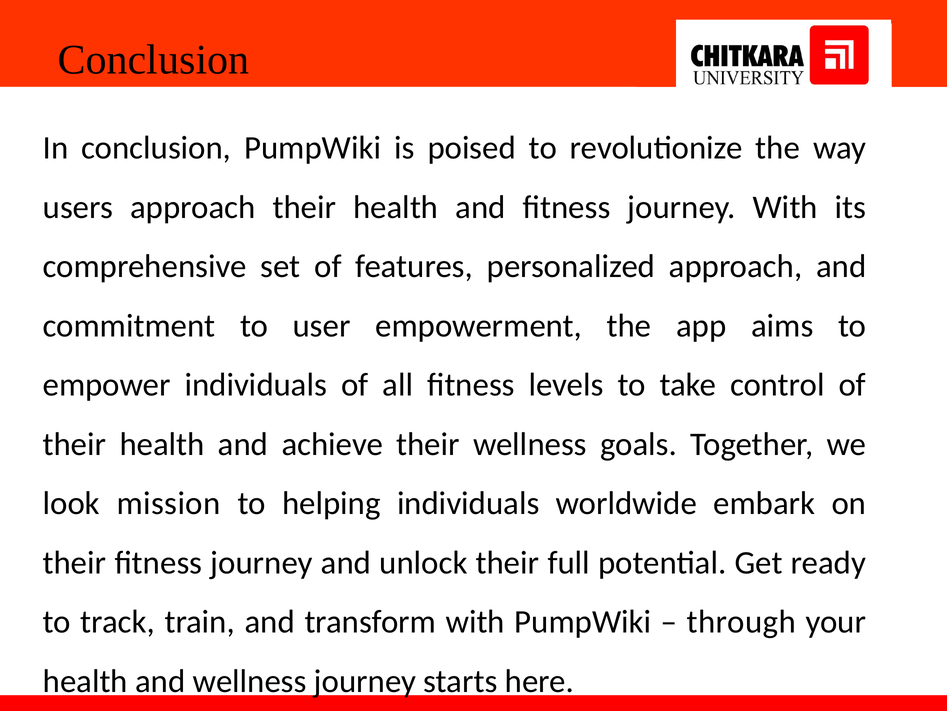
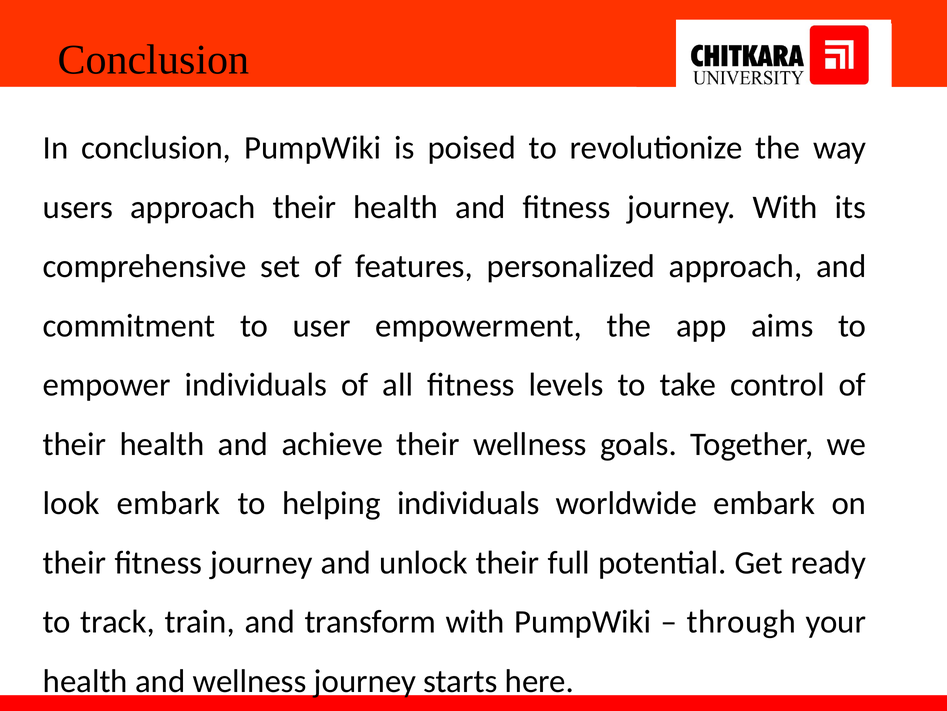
look mission: mission -> embark
